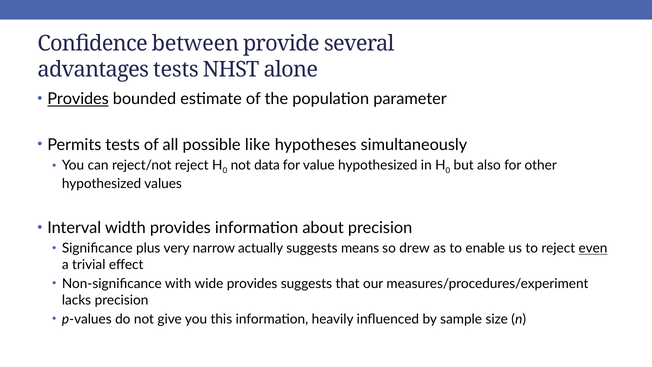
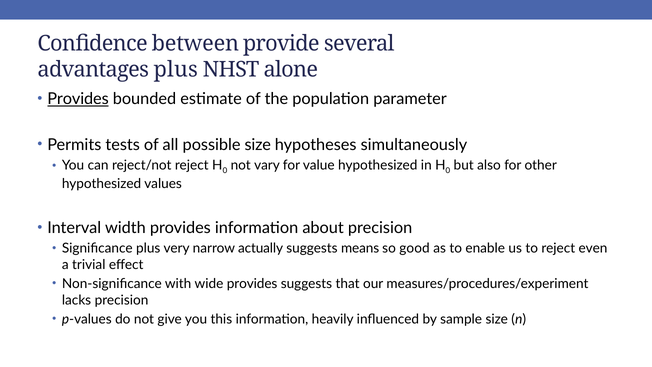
advantages tests: tests -> plus
possible like: like -> size
data: data -> vary
drew: drew -> good
even underline: present -> none
